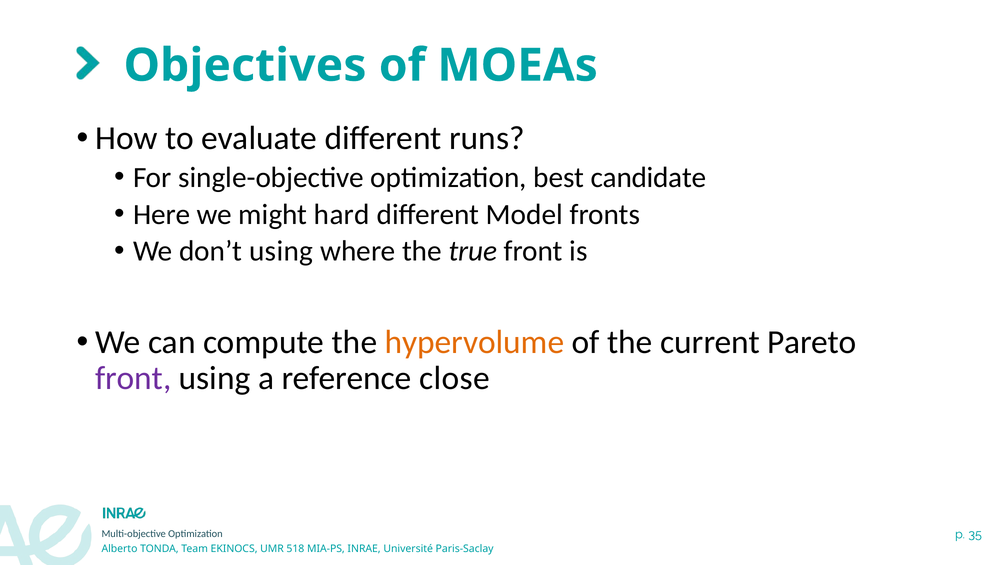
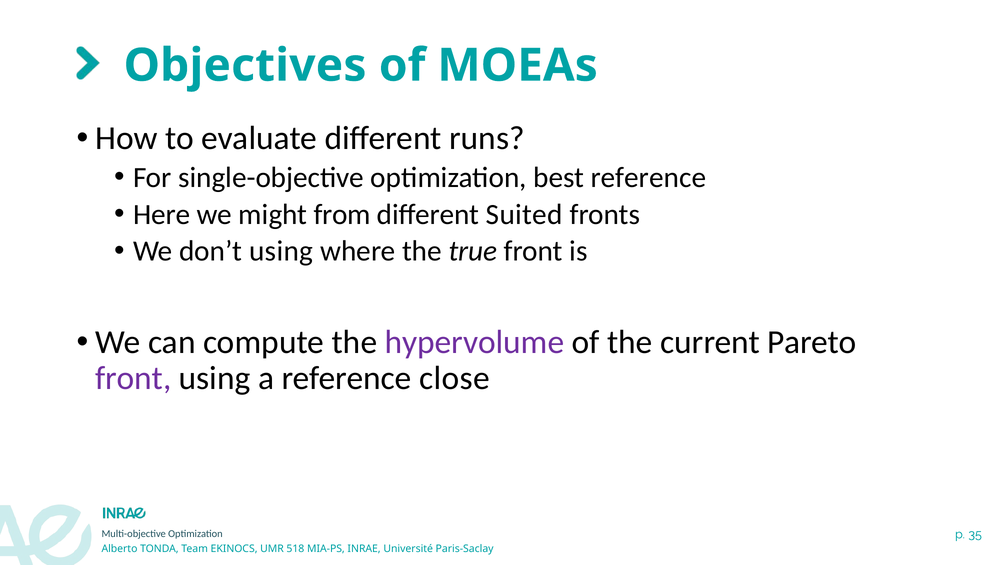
best candidate: candidate -> reference
hard: hard -> from
Model: Model -> Suited
hypervolume colour: orange -> purple
